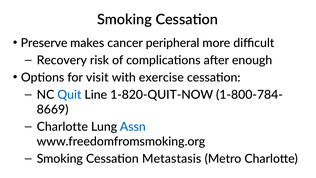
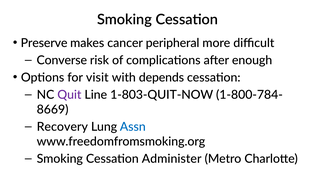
Recovery: Recovery -> Converse
exercise: exercise -> depends
Quit colour: blue -> purple
1-820-QUIT-NOW: 1-820-QUIT-NOW -> 1-803-QUIT-NOW
Charlotte at (62, 127): Charlotte -> Recovery
Metastasis: Metastasis -> Administer
